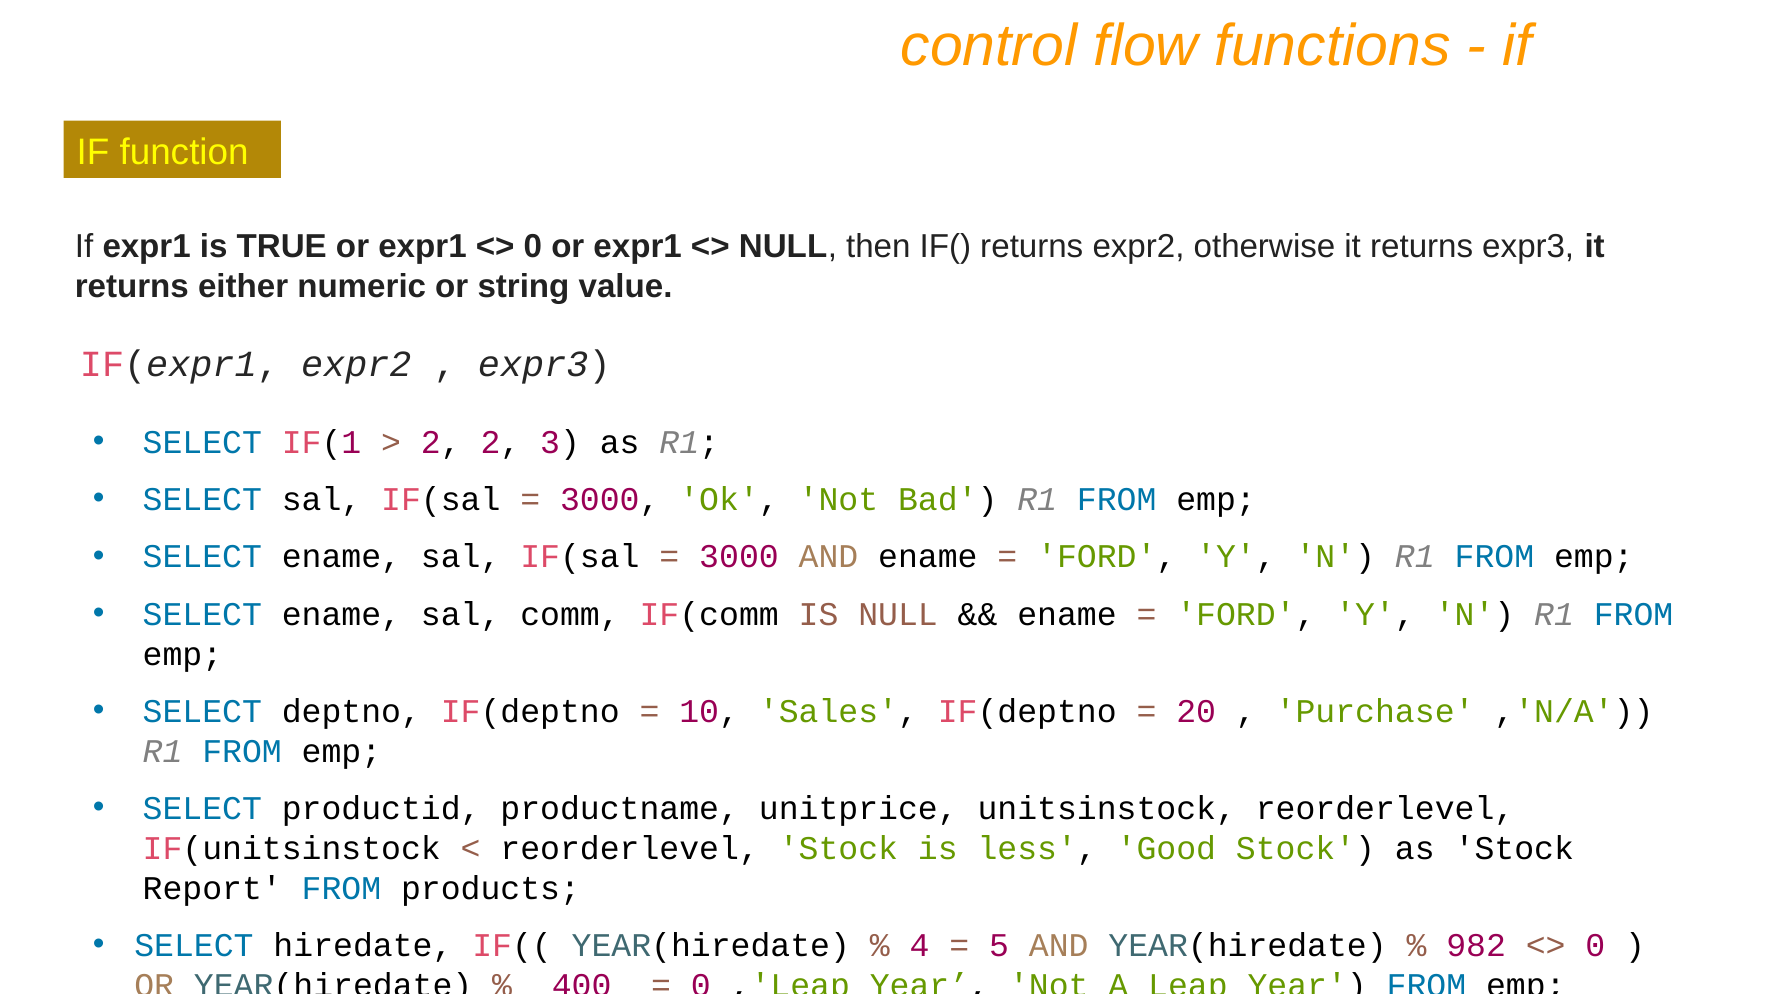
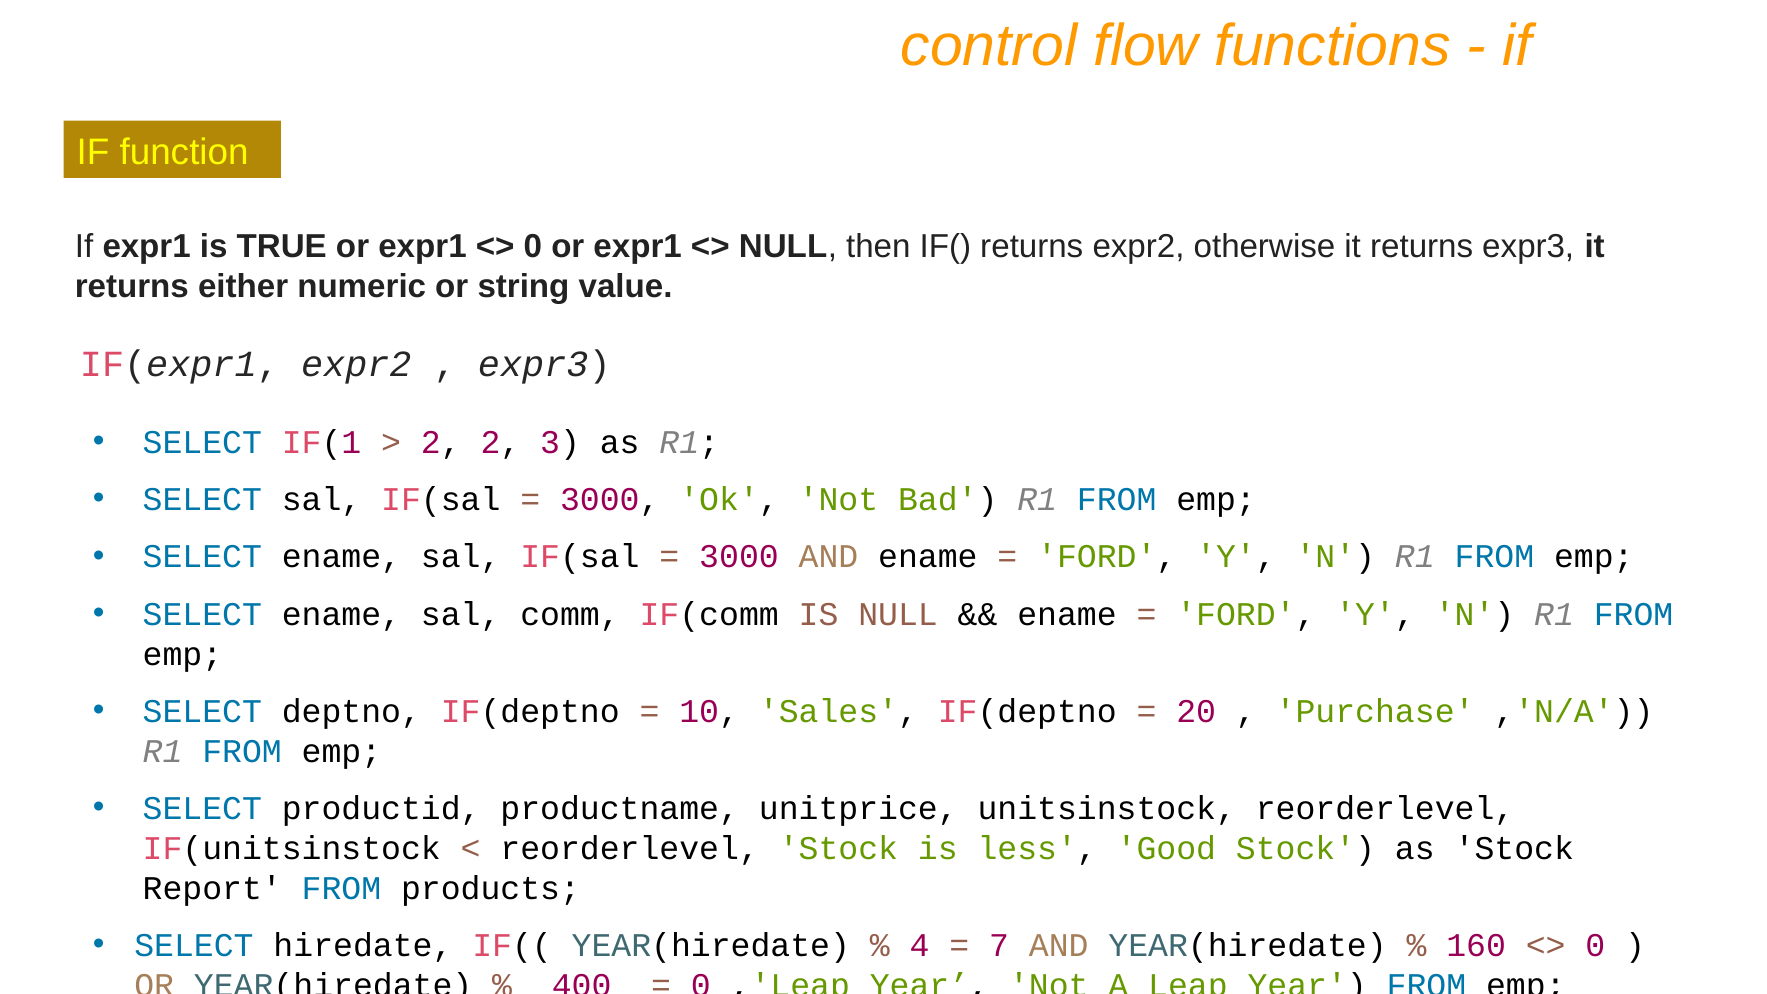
5: 5 -> 7
982: 982 -> 160
